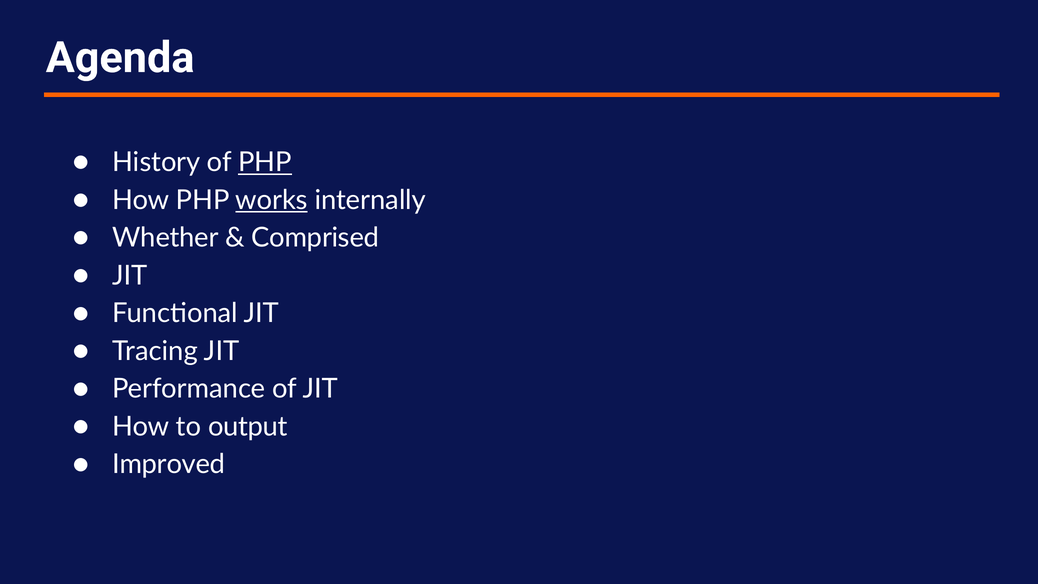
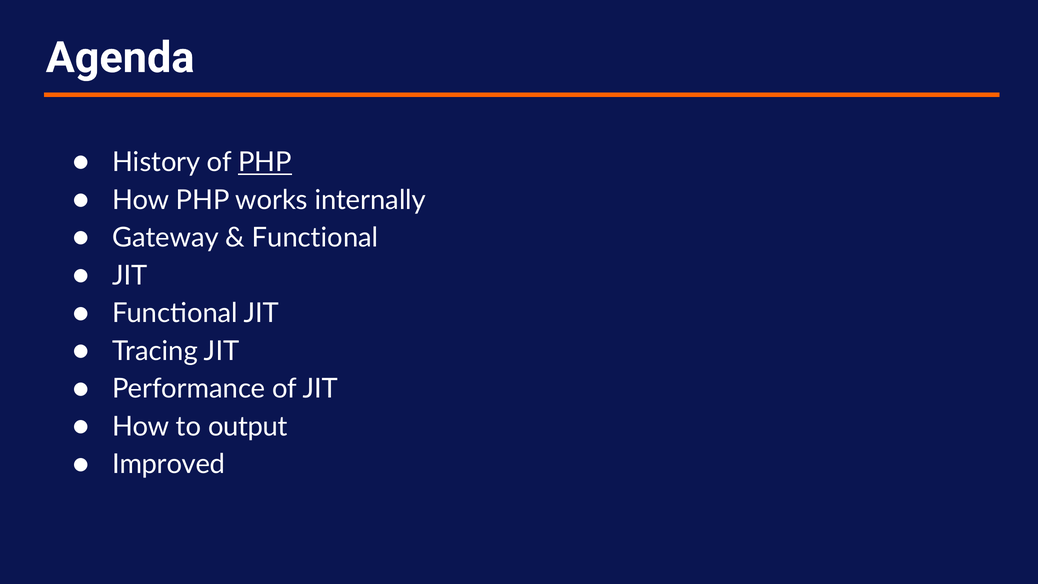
works underline: present -> none
Whether: Whether -> Gateway
Comprised at (315, 238): Comprised -> Functional
